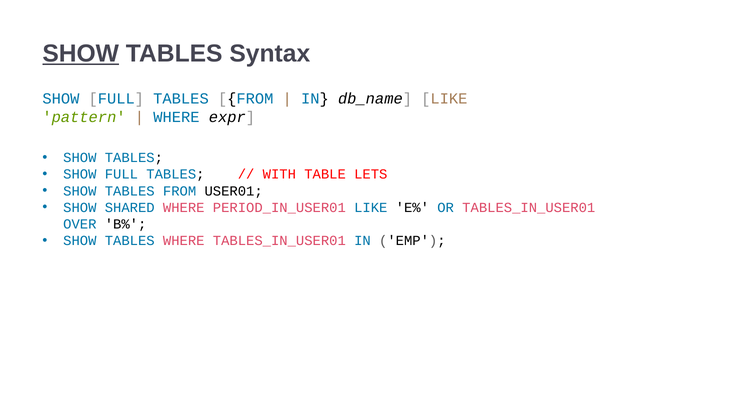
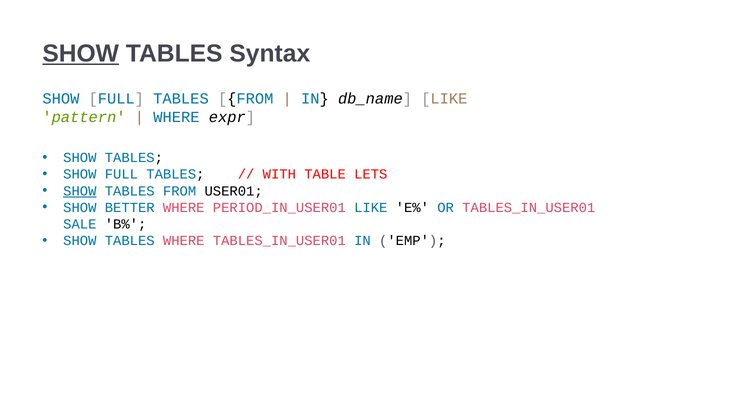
SHOW at (80, 191) underline: none -> present
SHARED: SHARED -> BETTER
OVER: OVER -> SALE
